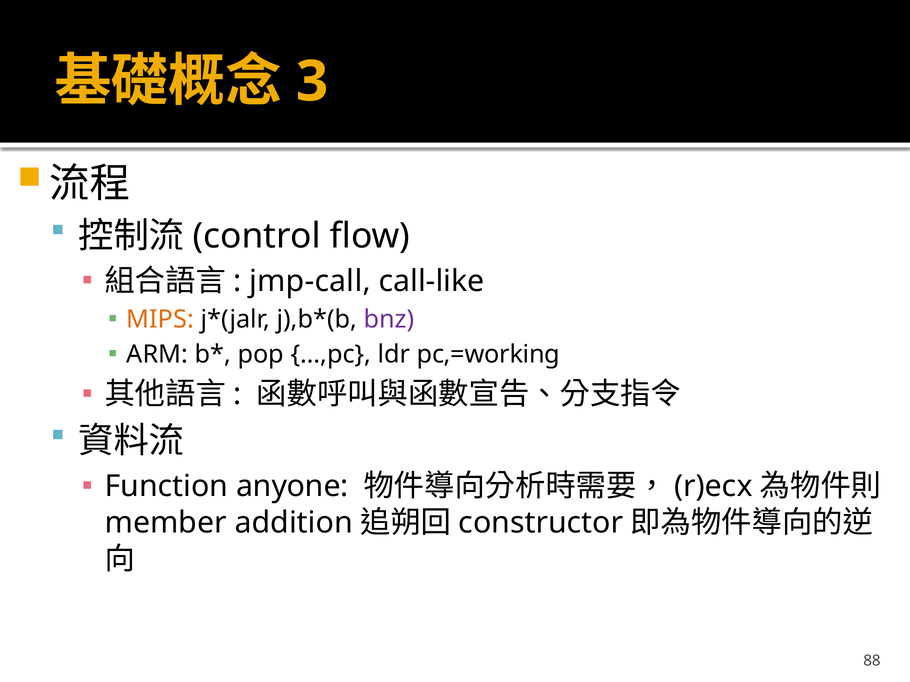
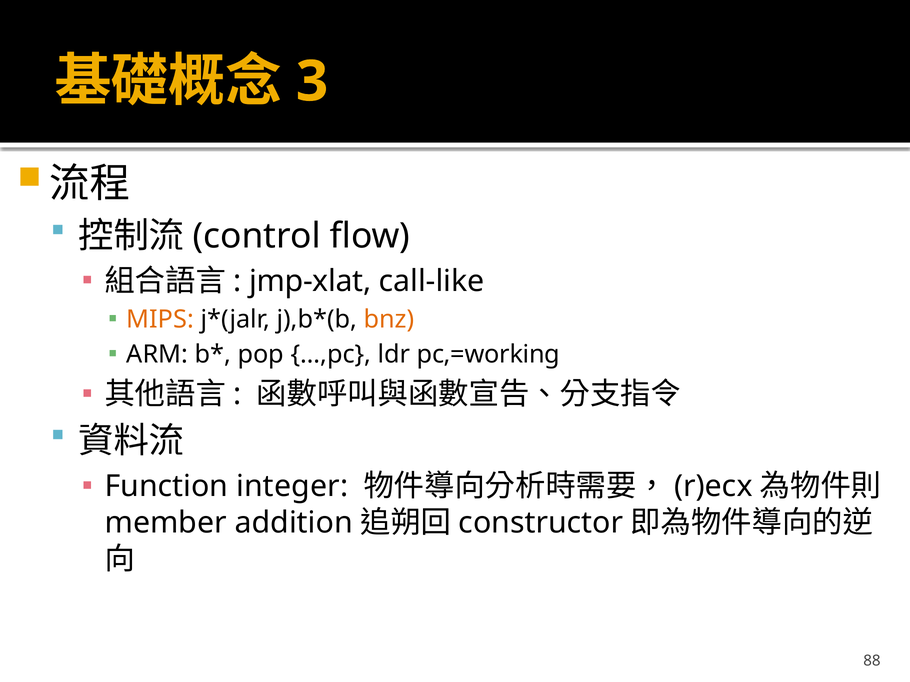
jmp-call: jmp-call -> jmp-xlat
bnz colour: purple -> orange
anyone: anyone -> integer
